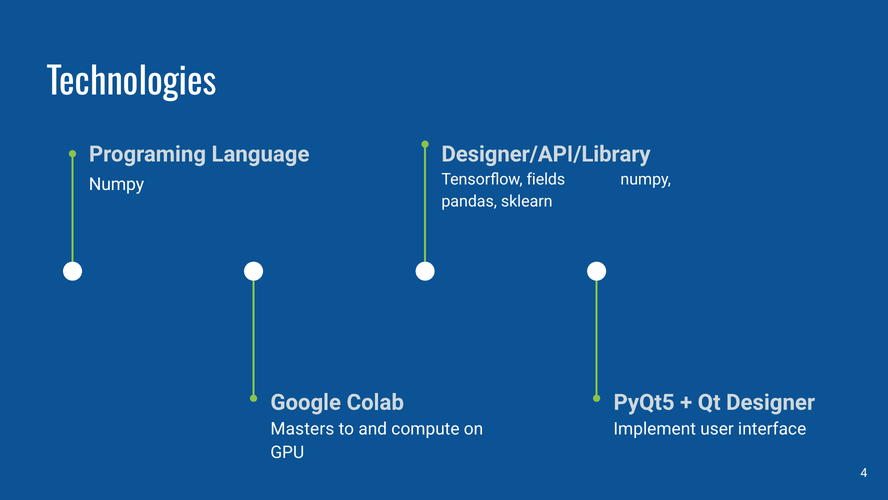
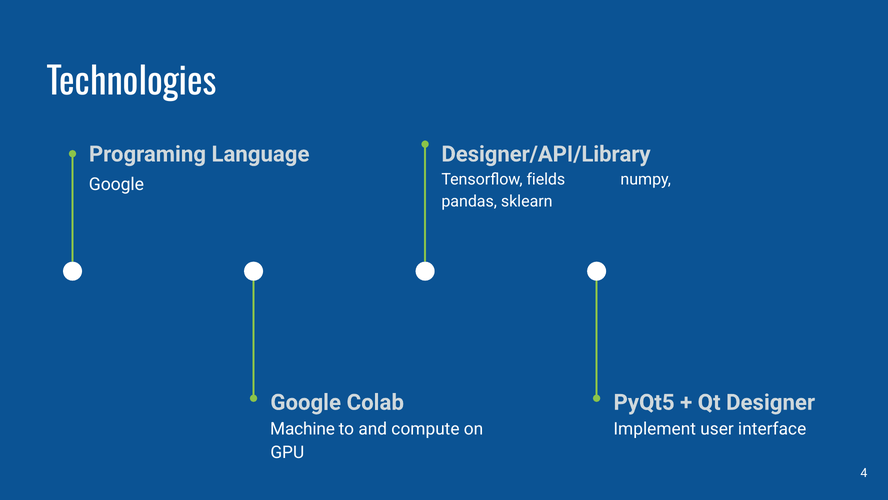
Numpy at (116, 184): Numpy -> Google
Masters: Masters -> Machine
